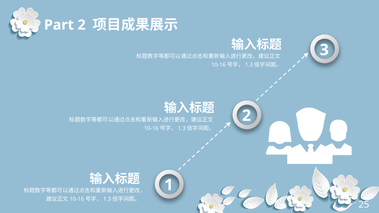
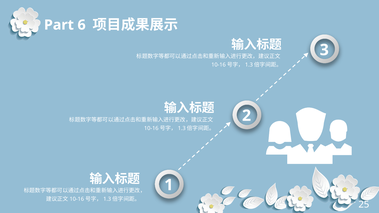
Part 2: 2 -> 6
